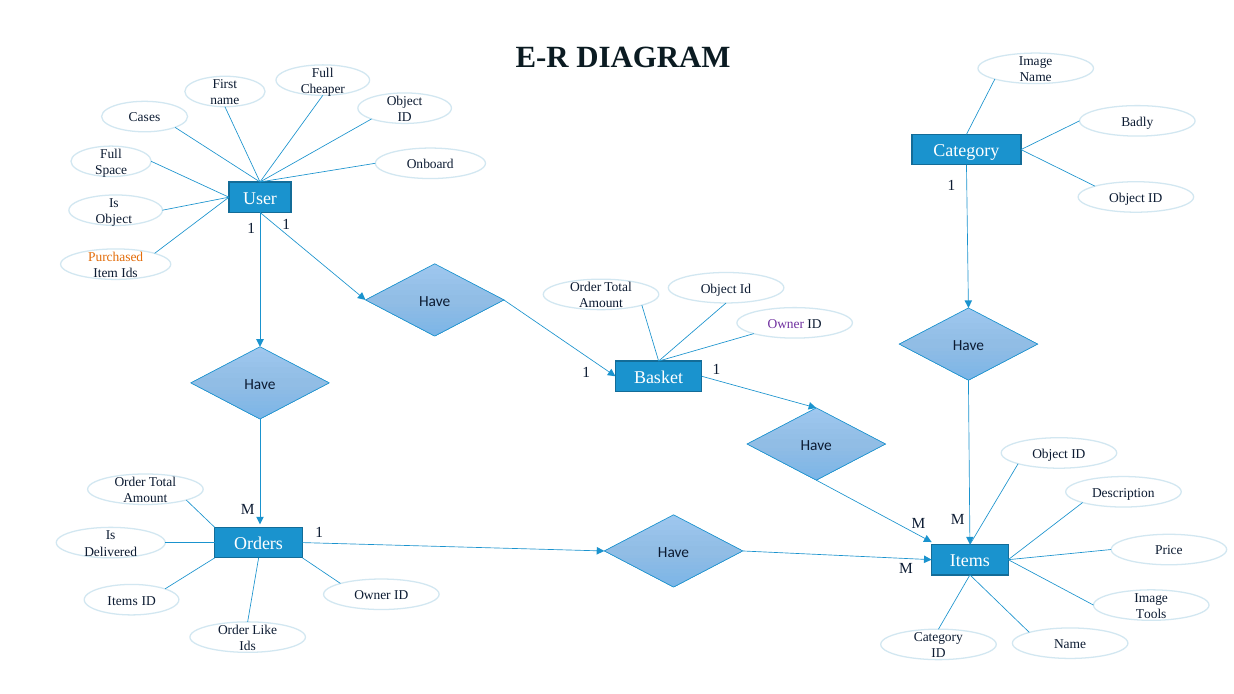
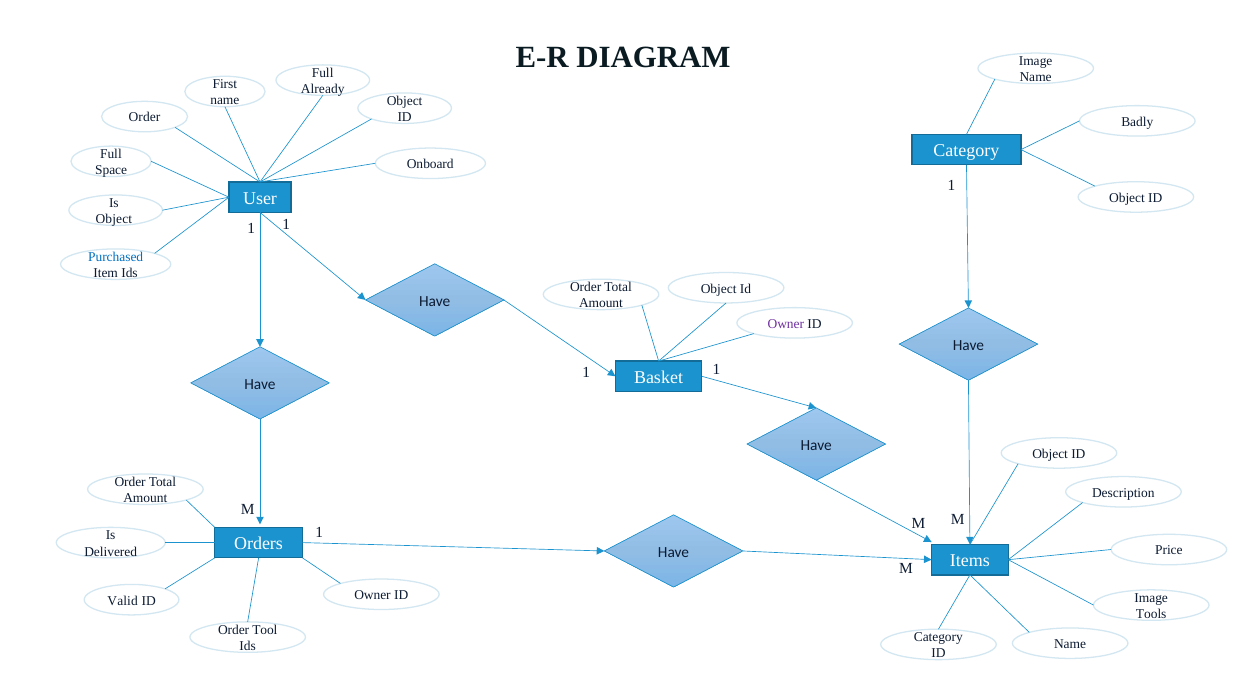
Cheaper: Cheaper -> Already
Cases at (144, 118): Cases -> Order
Purchased colour: orange -> blue
Items at (123, 601): Items -> Valid
Like: Like -> Tool
